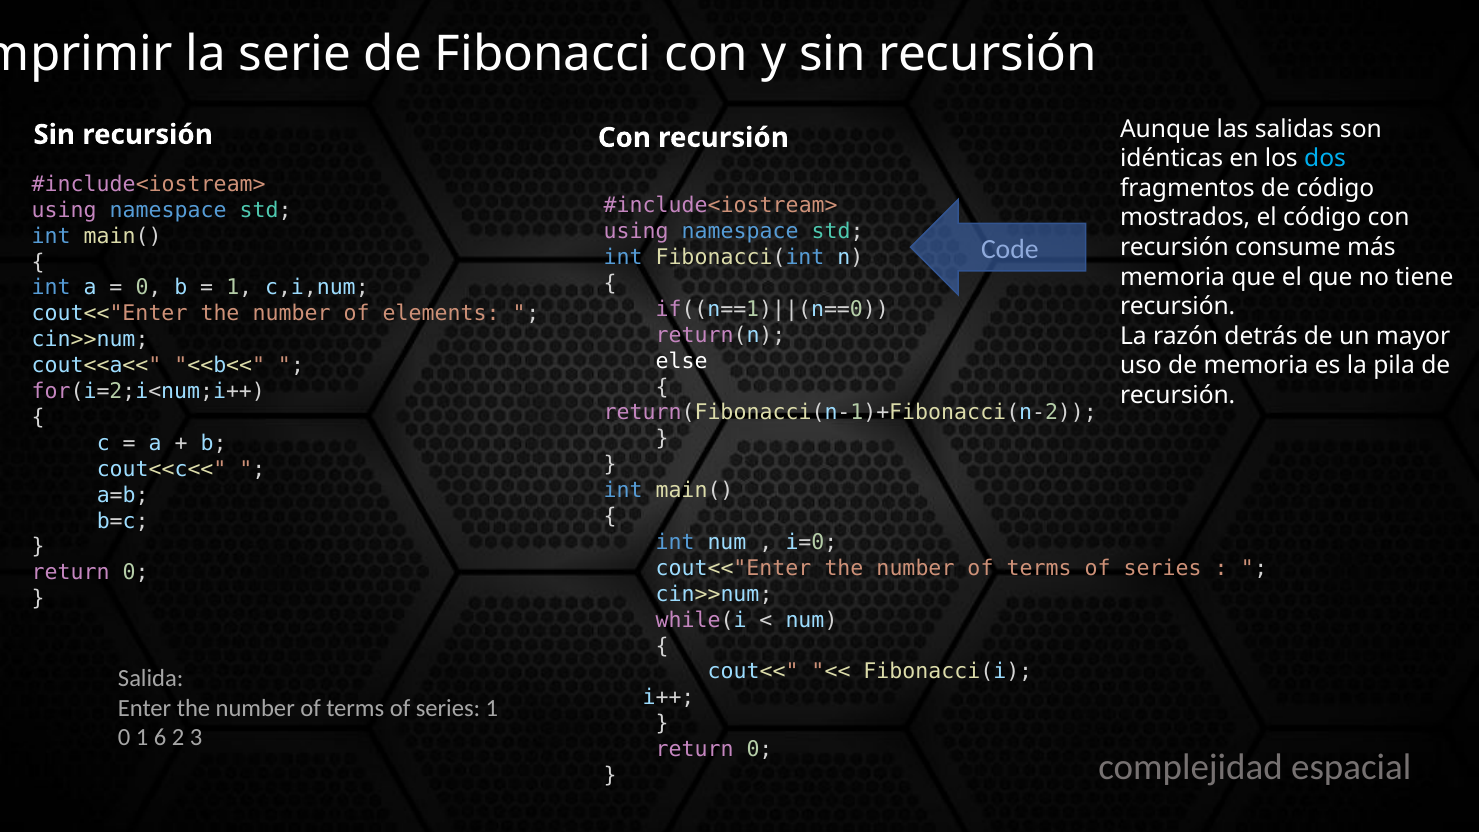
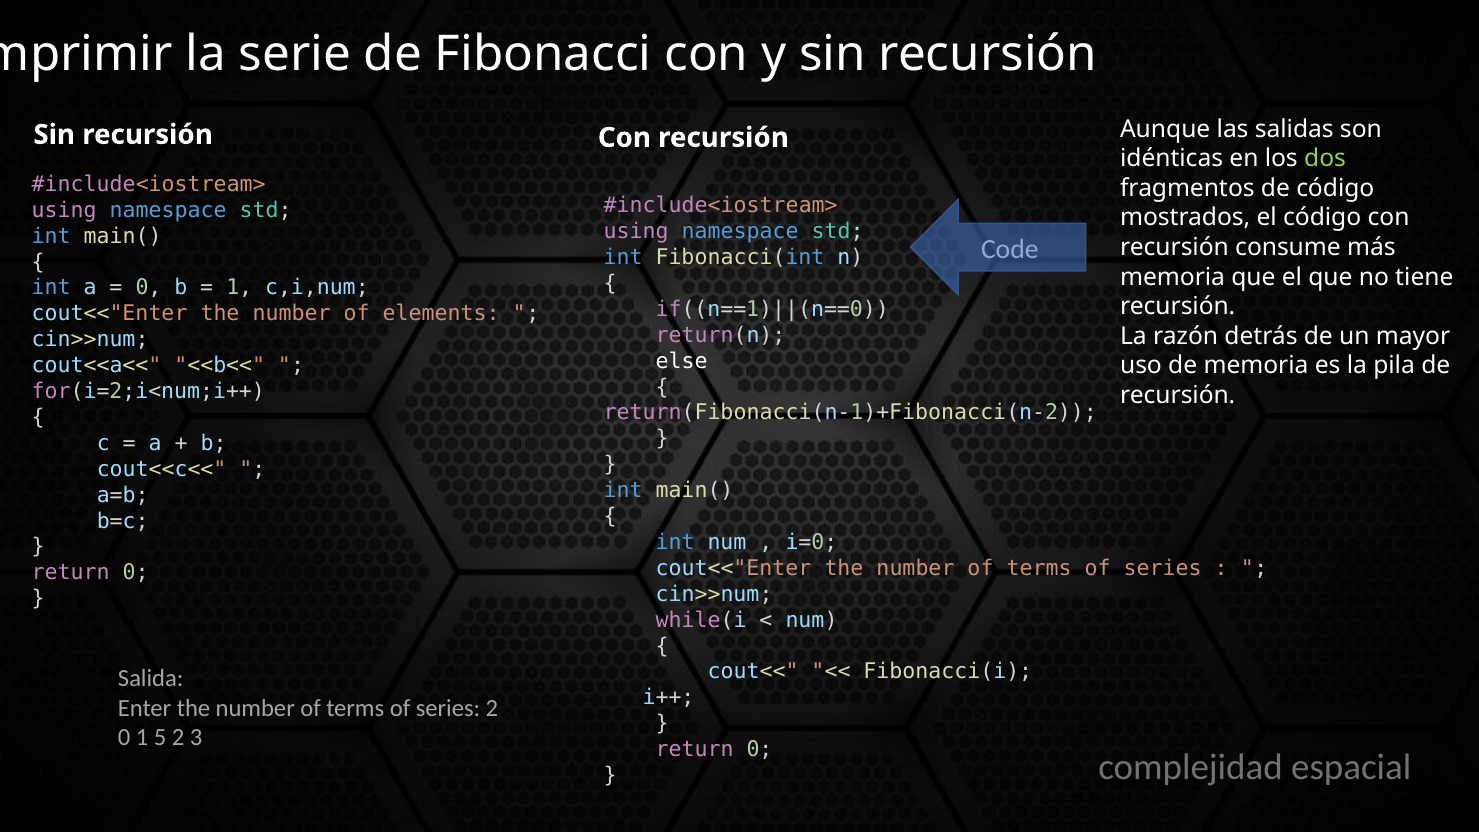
dos colour: light blue -> light green
series 1: 1 -> 2
6: 6 -> 5
